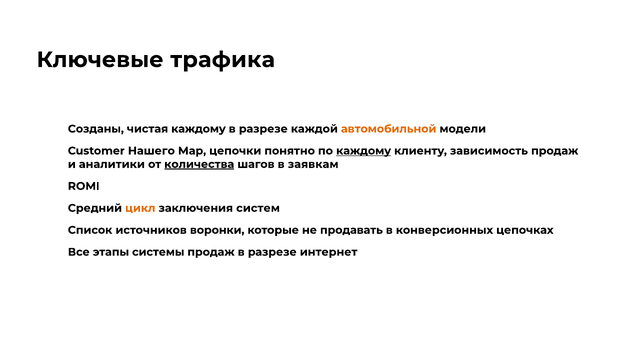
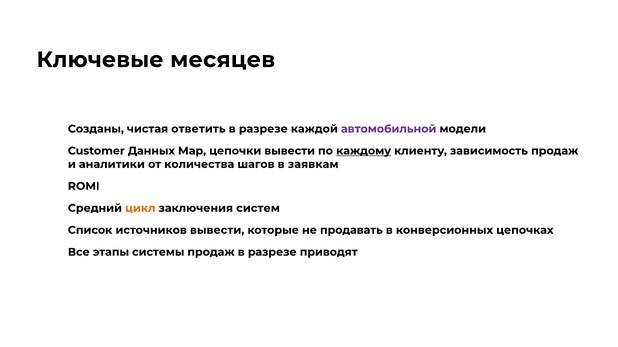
трафика: трафика -> месяцев
чистая каждому: каждому -> ответить
автомобильной colour: orange -> purple
Нашего: Нашего -> Данных
цепочки понятно: понятно -> вывести
количества underline: present -> none
источников воронки: воронки -> вывести
интернет: интернет -> приводят
